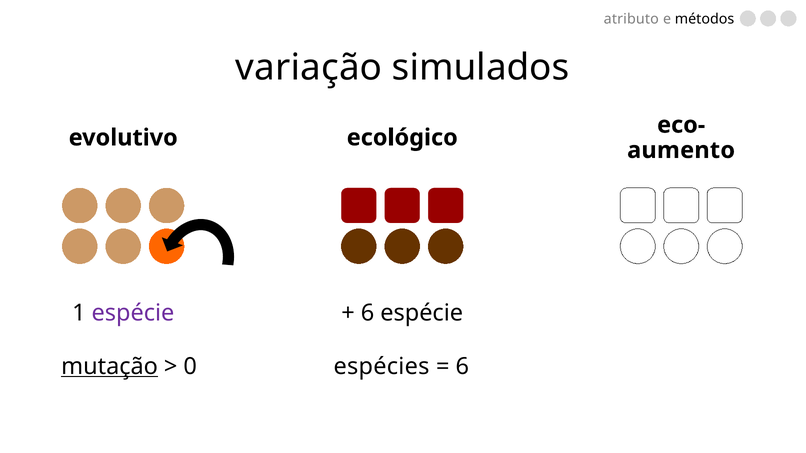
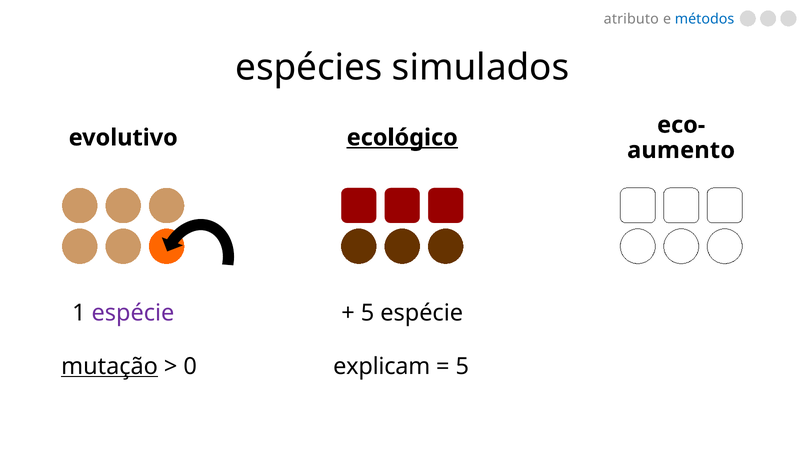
métodos colour: black -> blue
variação: variação -> espécies
ecológico underline: none -> present
6 at (368, 313): 6 -> 5
espécies: espécies -> explicam
6 at (462, 367): 6 -> 5
